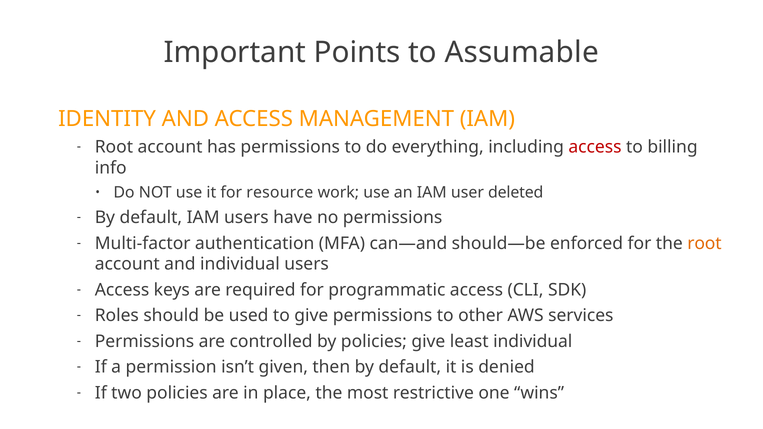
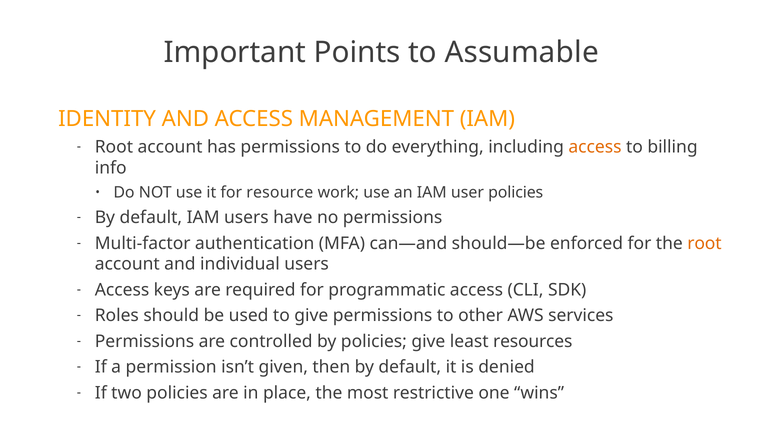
access at (595, 147) colour: red -> orange
user deleted: deleted -> policies
least individual: individual -> resources
